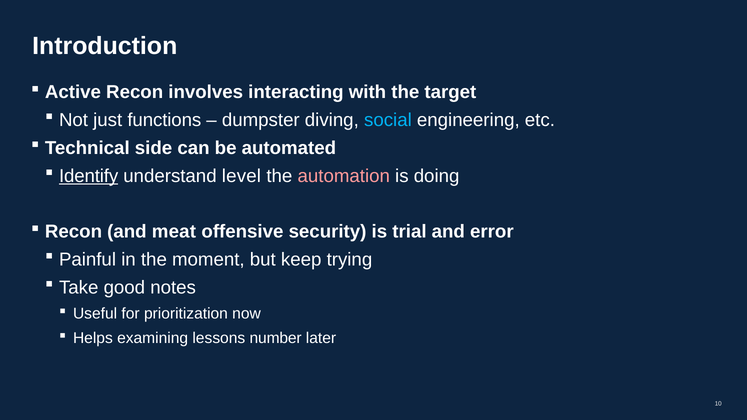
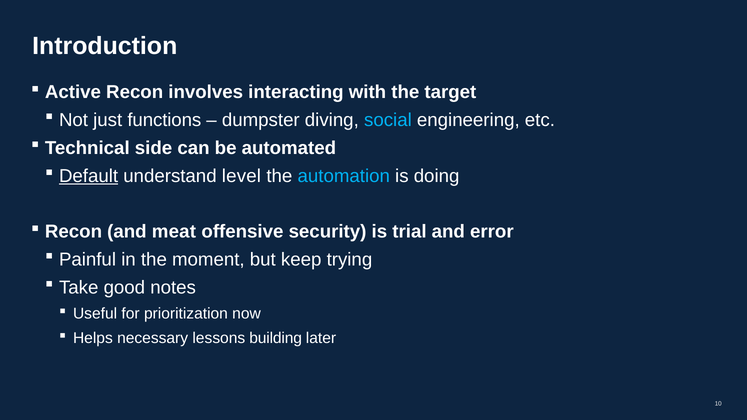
Identify: Identify -> Default
automation colour: pink -> light blue
examining: examining -> necessary
number: number -> building
